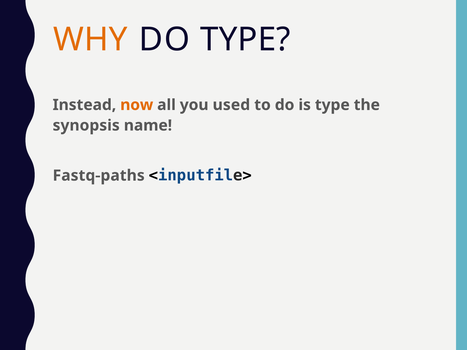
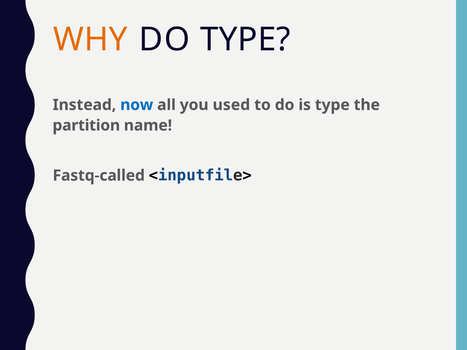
now colour: orange -> blue
synopsis: synopsis -> partition
Fastq-paths: Fastq-paths -> Fastq-called
